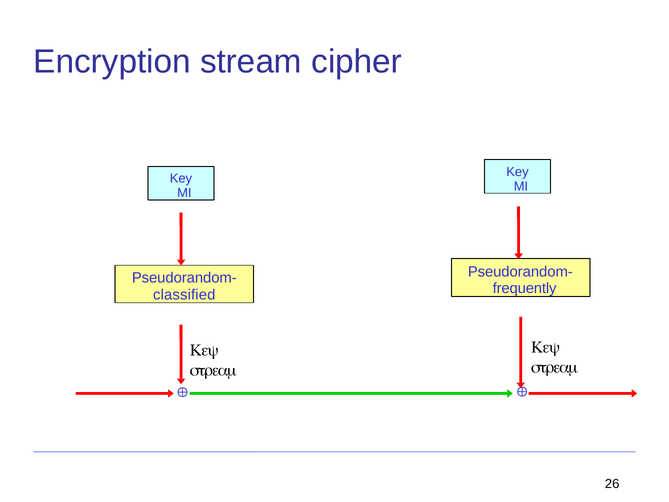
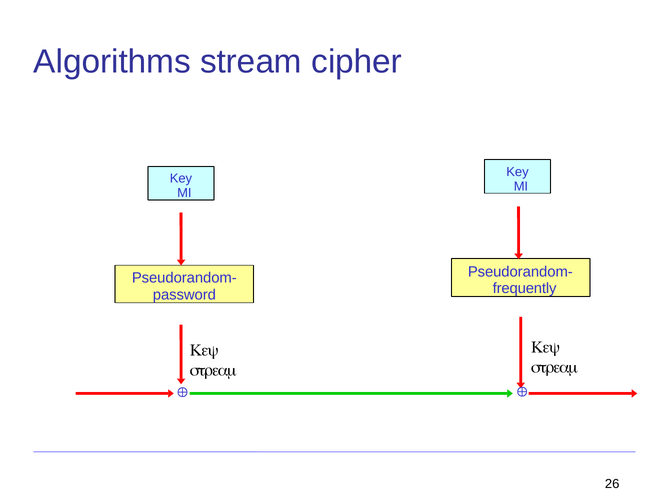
Encryption: Encryption -> Algorithms
classified: classified -> password
